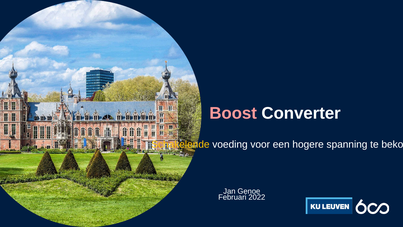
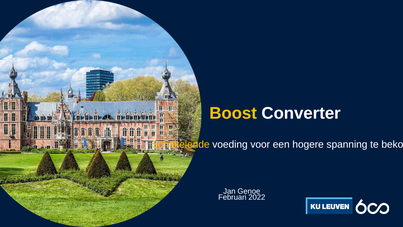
Boost colour: pink -> yellow
